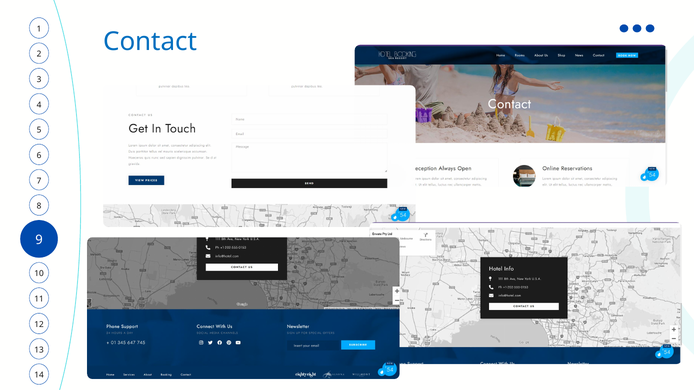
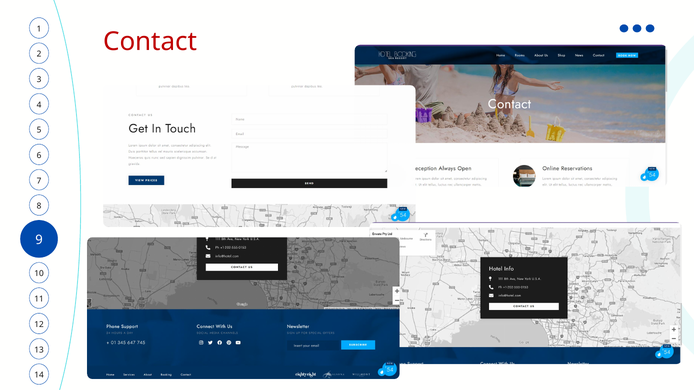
Contact colour: blue -> red
